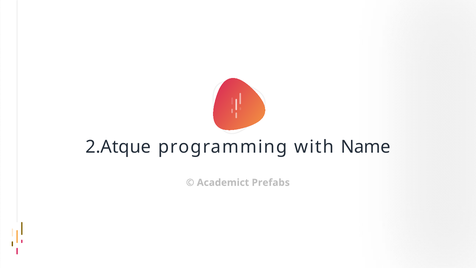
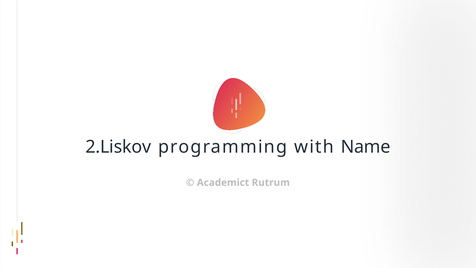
2.Atque: 2.Atque -> 2.Liskov
Prefabs: Prefabs -> Rutrum
